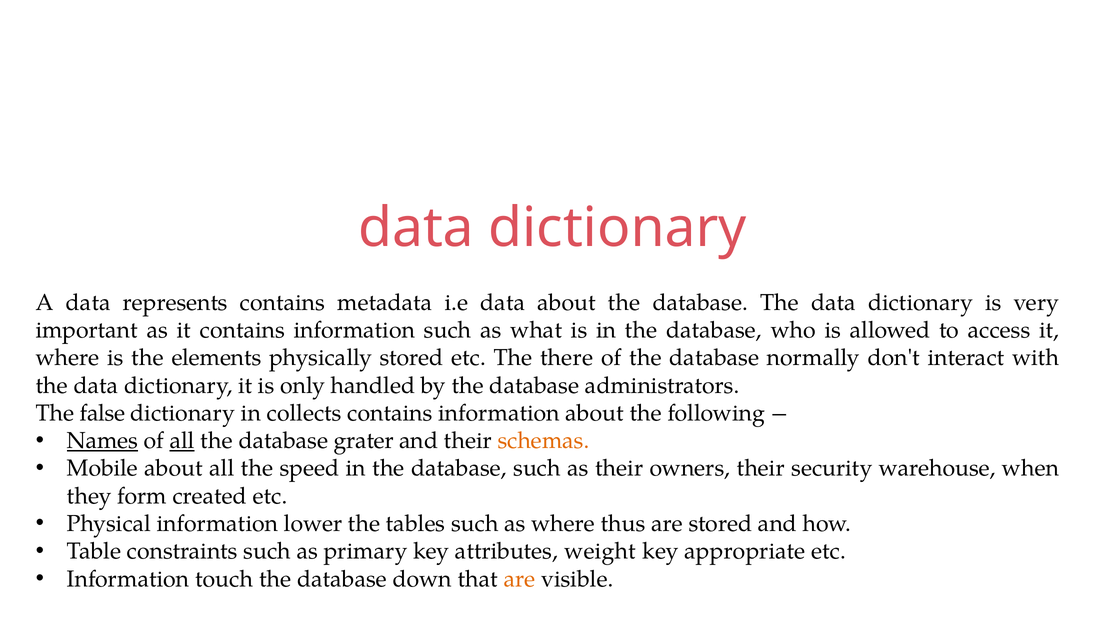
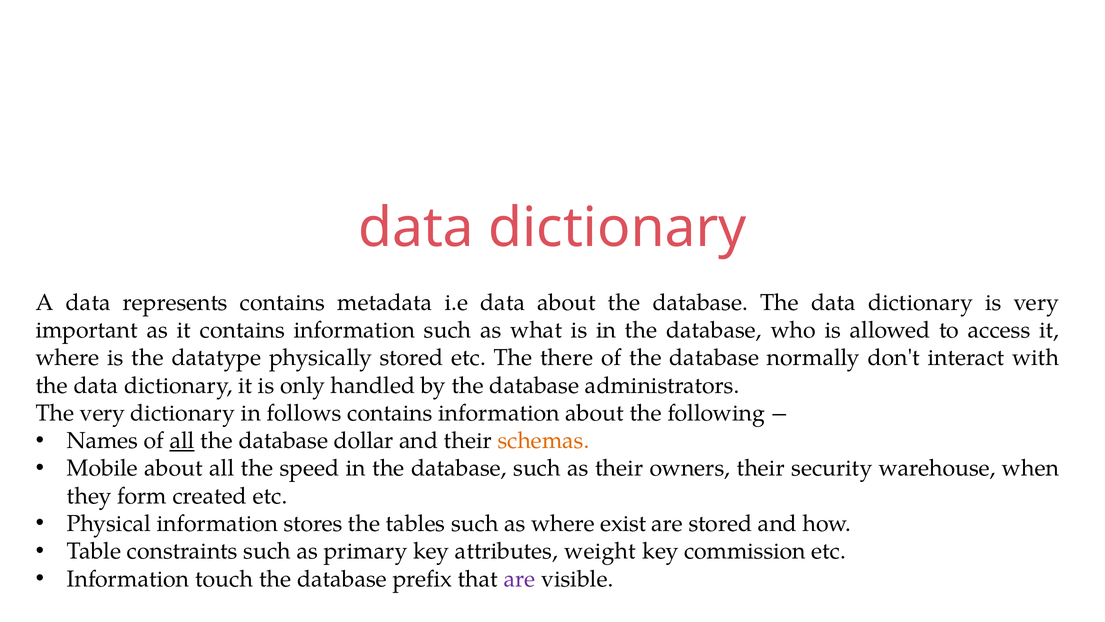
elements: elements -> datatype
The false: false -> very
collects: collects -> follows
Names underline: present -> none
grater: grater -> dollar
lower: lower -> stores
thus: thus -> exist
appropriate: appropriate -> commission
down: down -> prefix
are at (519, 579) colour: orange -> purple
